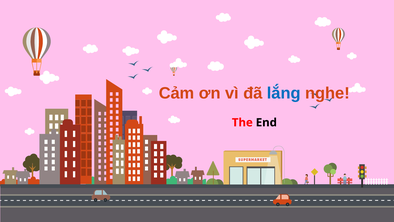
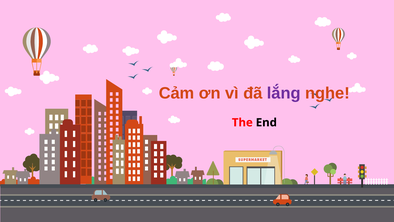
lắng colour: blue -> purple
